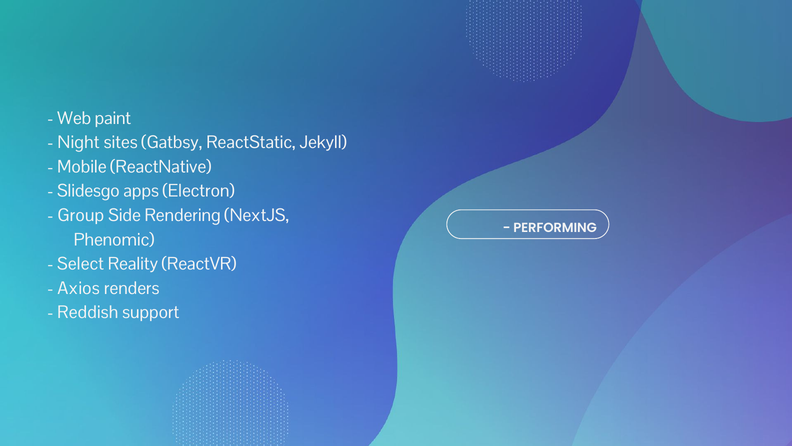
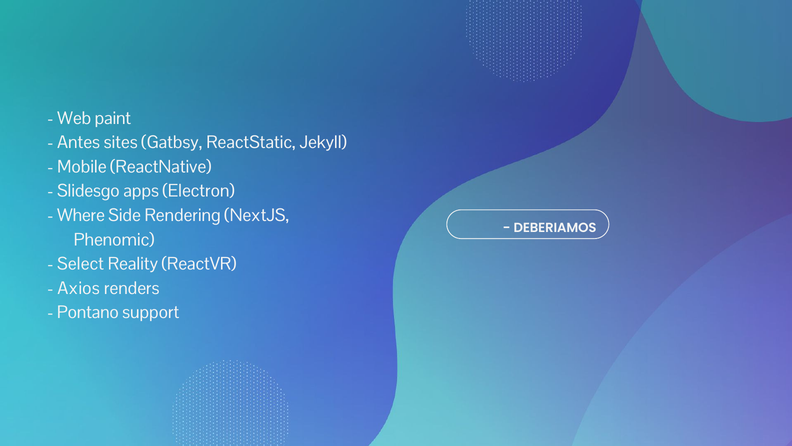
Night: Night -> Antes
Group: Group -> Where
PERFORMING: PERFORMING -> DEBERIAMOS
Reddish: Reddish -> Pontano
